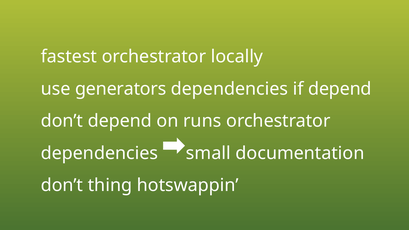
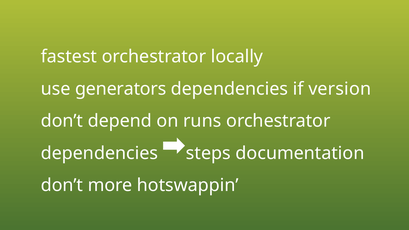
if depend: depend -> version
small: small -> steps
thing: thing -> more
